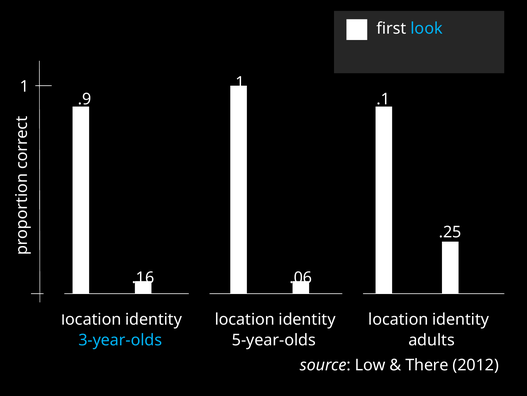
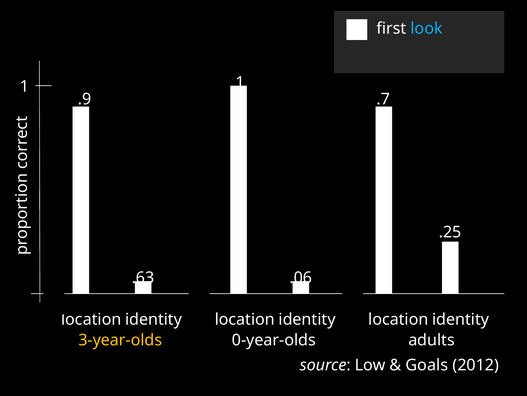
.1: .1 -> .7
.16: .16 -> .63
3-year-olds colour: light blue -> yellow
5-year-olds: 5-year-olds -> 0-year-olds
There: There -> Goals
